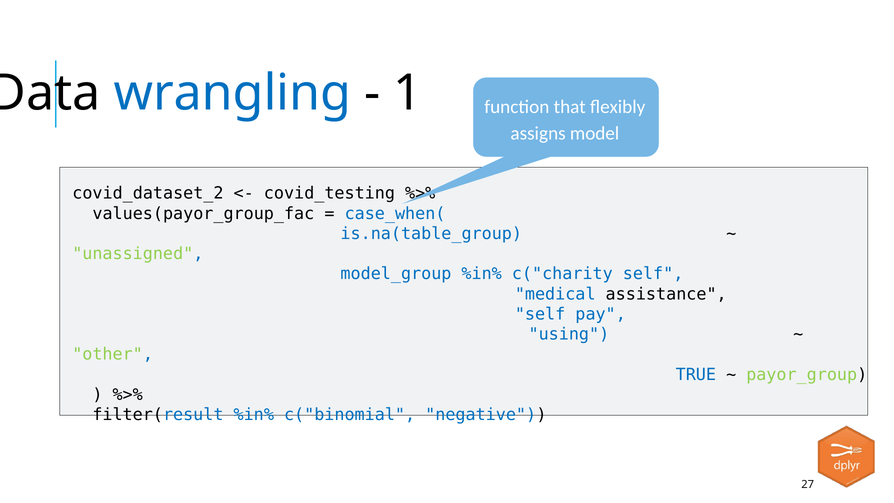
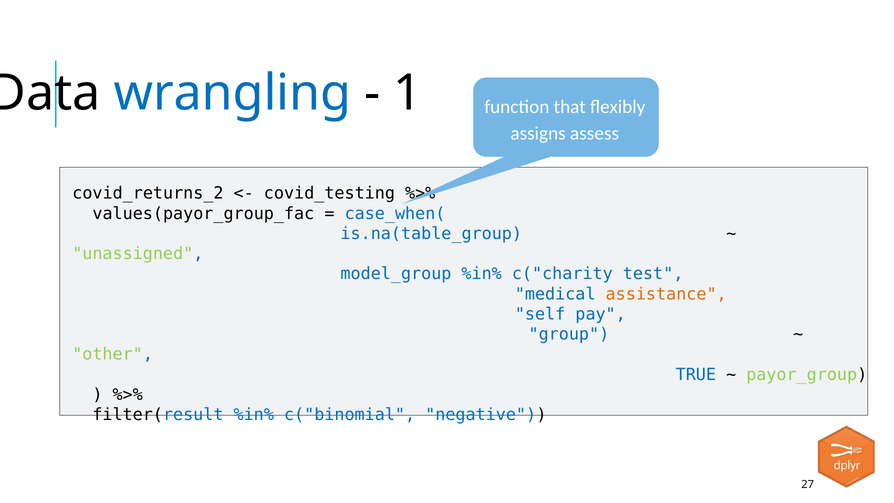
model: model -> assess
covid_dataset_2: covid_dataset_2 -> covid_returns_2
c("charity self: self -> test
assistance colour: black -> orange
using: using -> group
